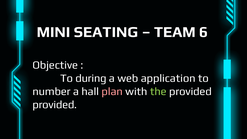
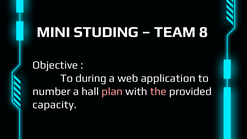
SEATING: SEATING -> STUDING
6: 6 -> 8
the colour: light green -> pink
provided at (55, 105): provided -> capacity
